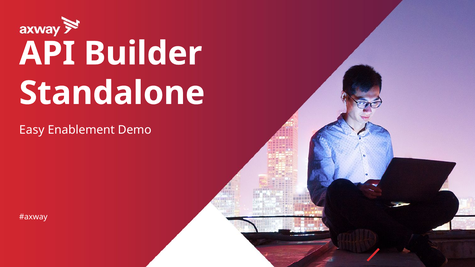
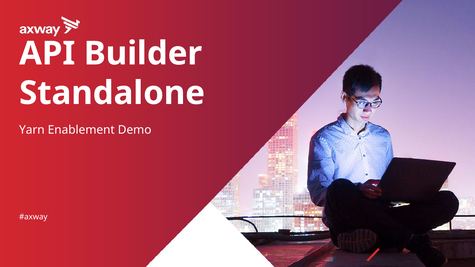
Easy: Easy -> Yarn
